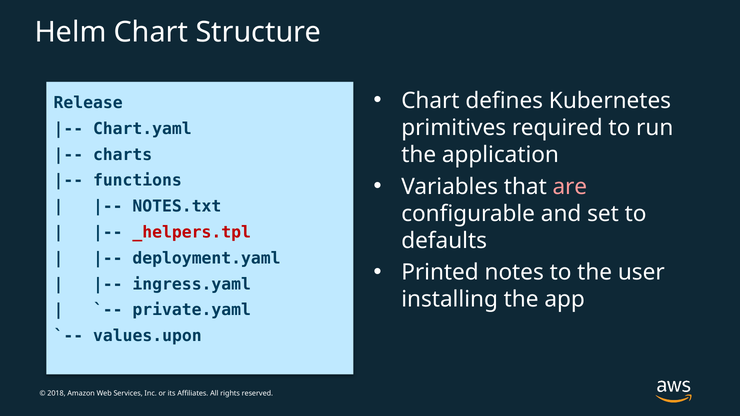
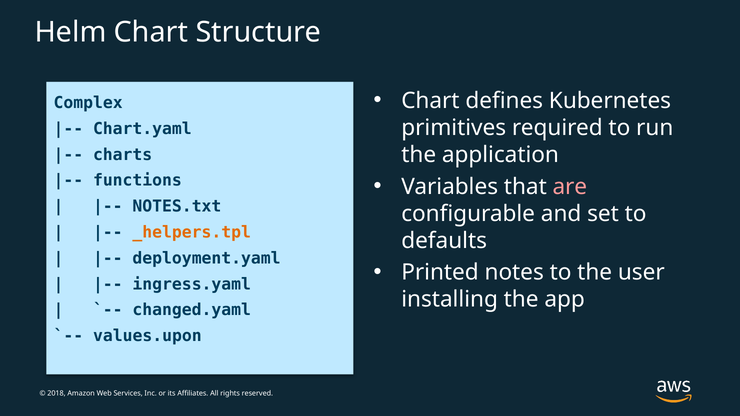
Release: Release -> Complex
_helpers.tpl colour: red -> orange
private.yaml: private.yaml -> changed.yaml
